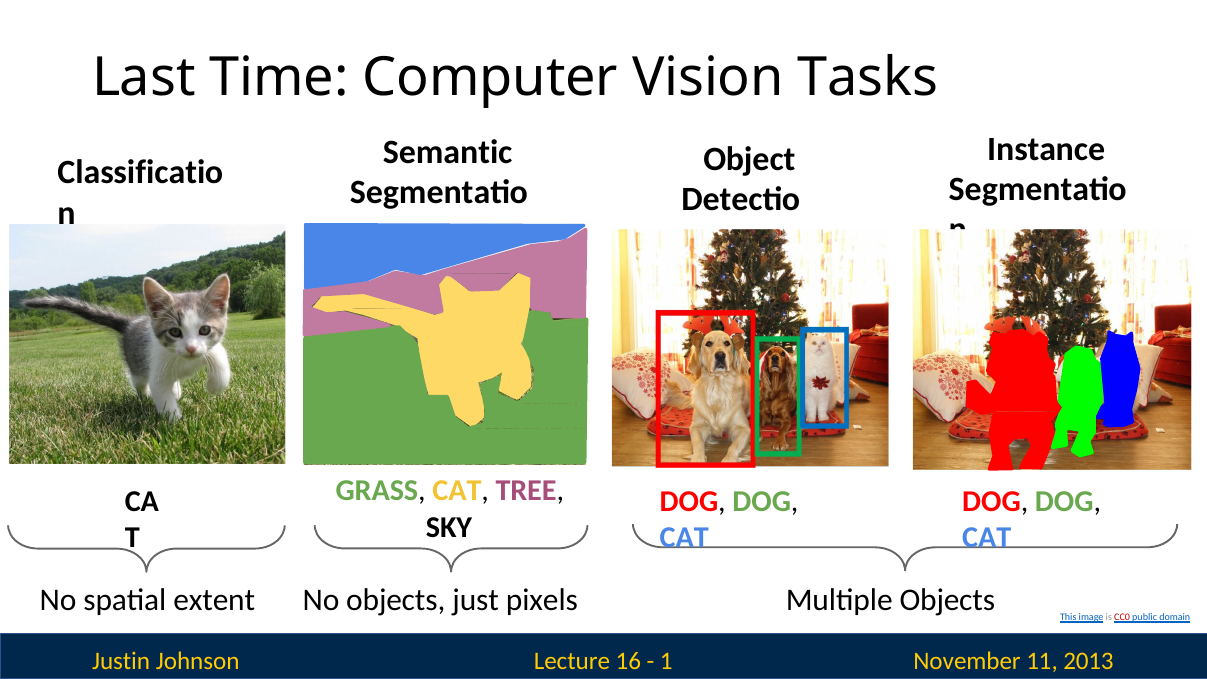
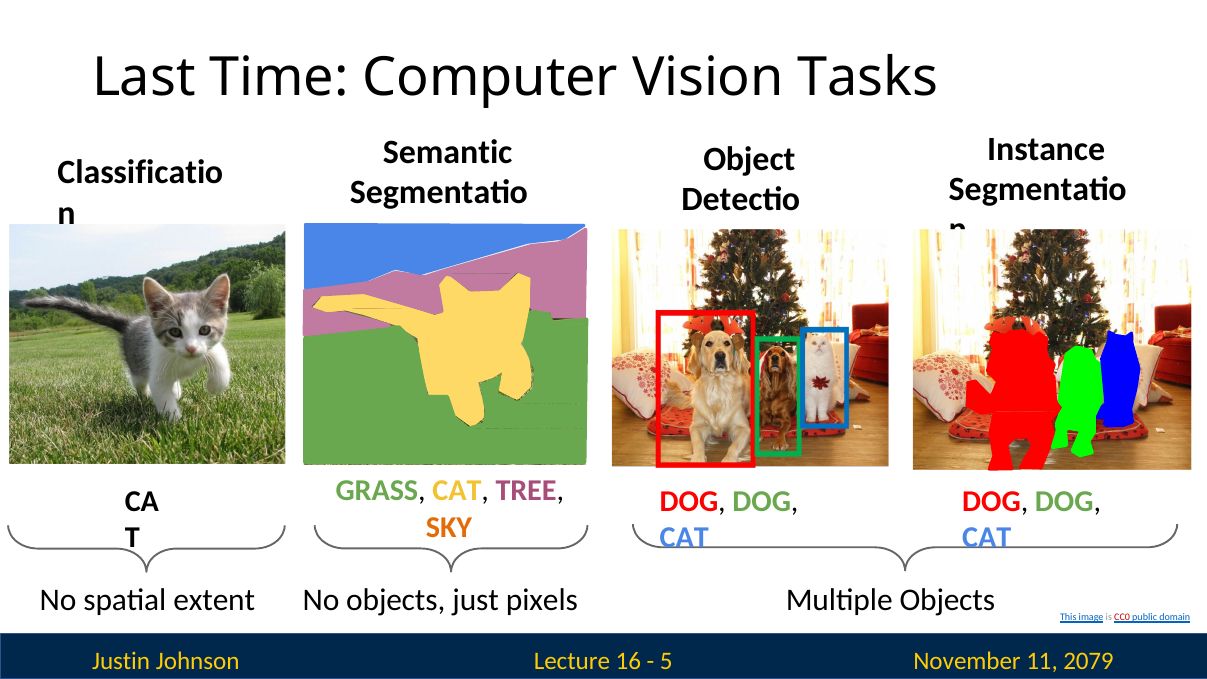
SKY colour: black -> orange
2013: 2013 -> 2079
1: 1 -> 5
